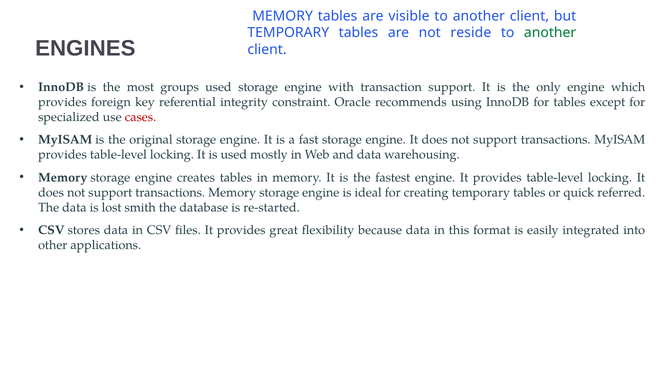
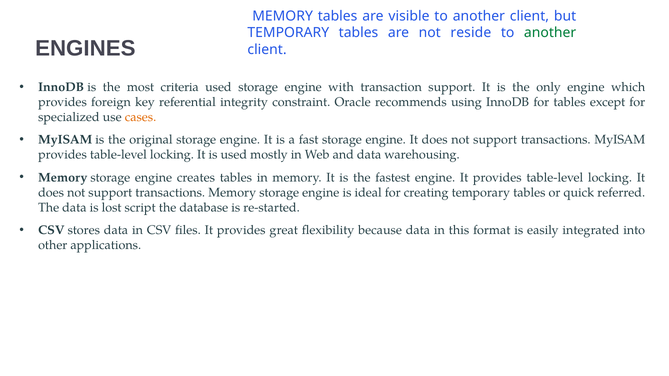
groups: groups -> criteria
cases colour: red -> orange
smith: smith -> script
